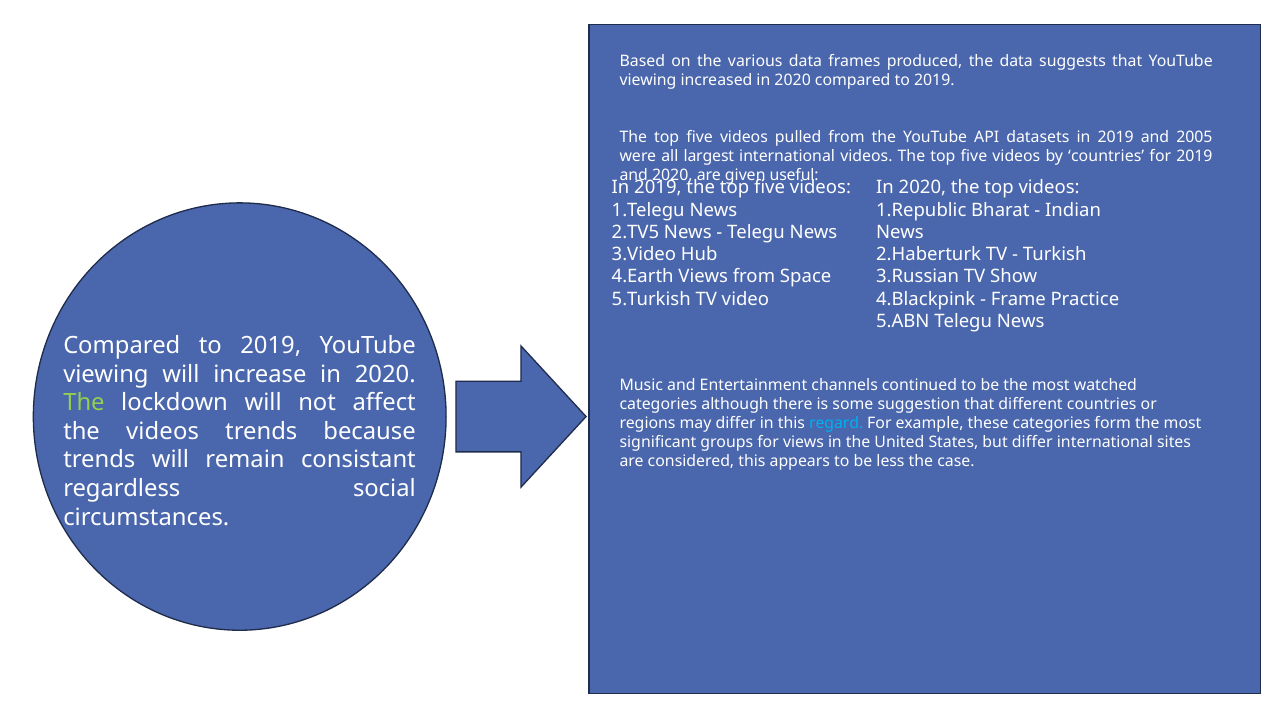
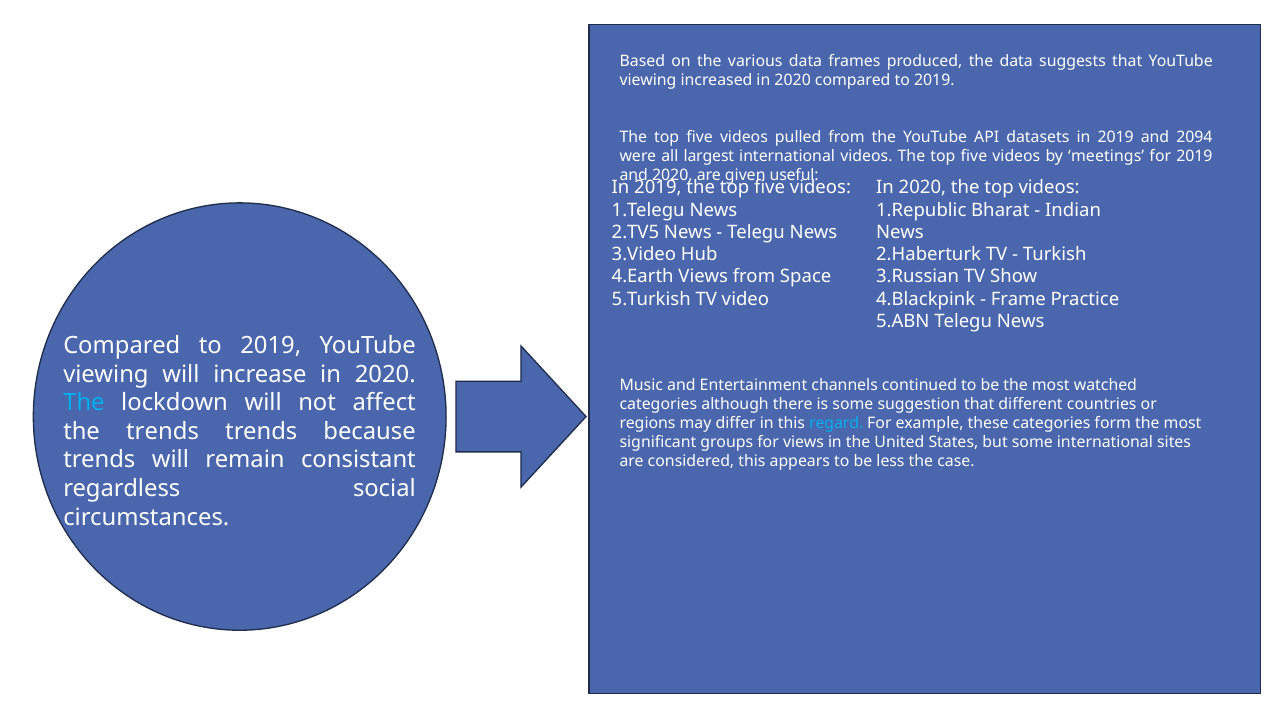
2005: 2005 -> 2094
by countries: countries -> meetings
The at (84, 403) colour: light green -> light blue
the videos: videos -> trends
but differ: differ -> some
